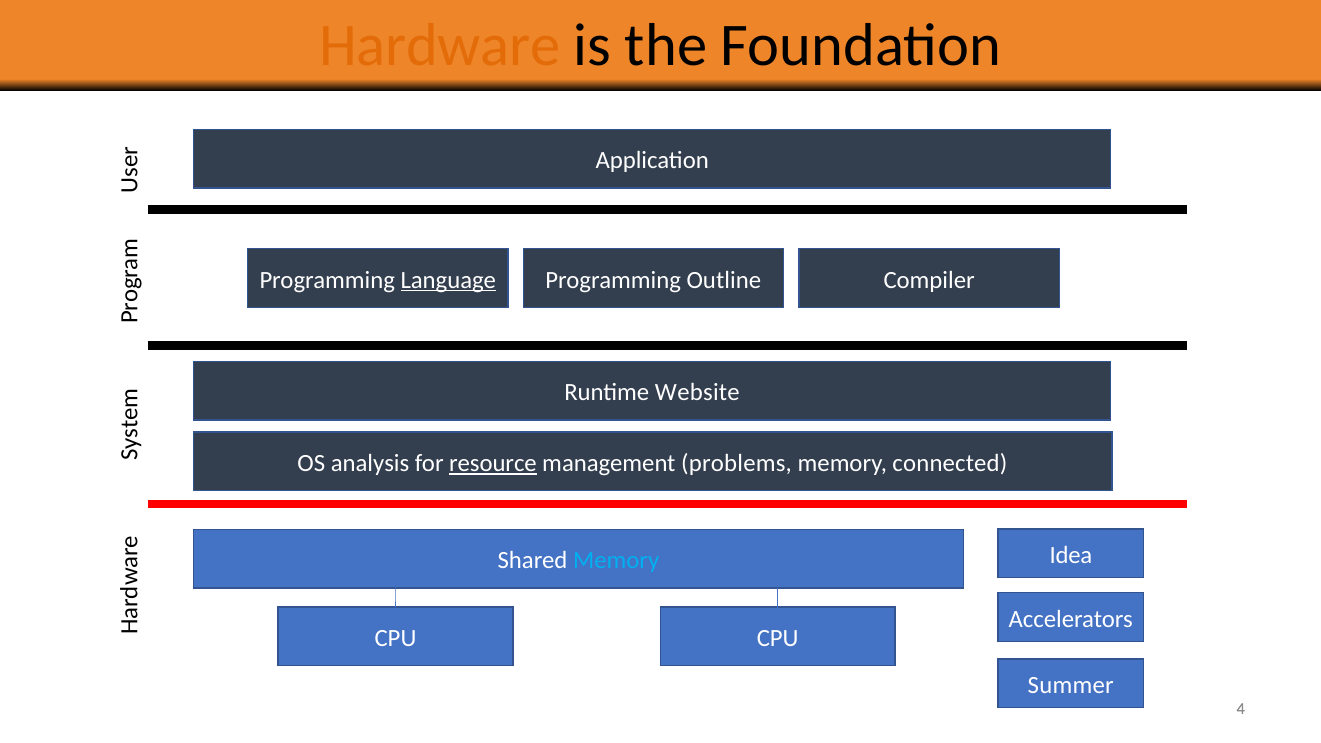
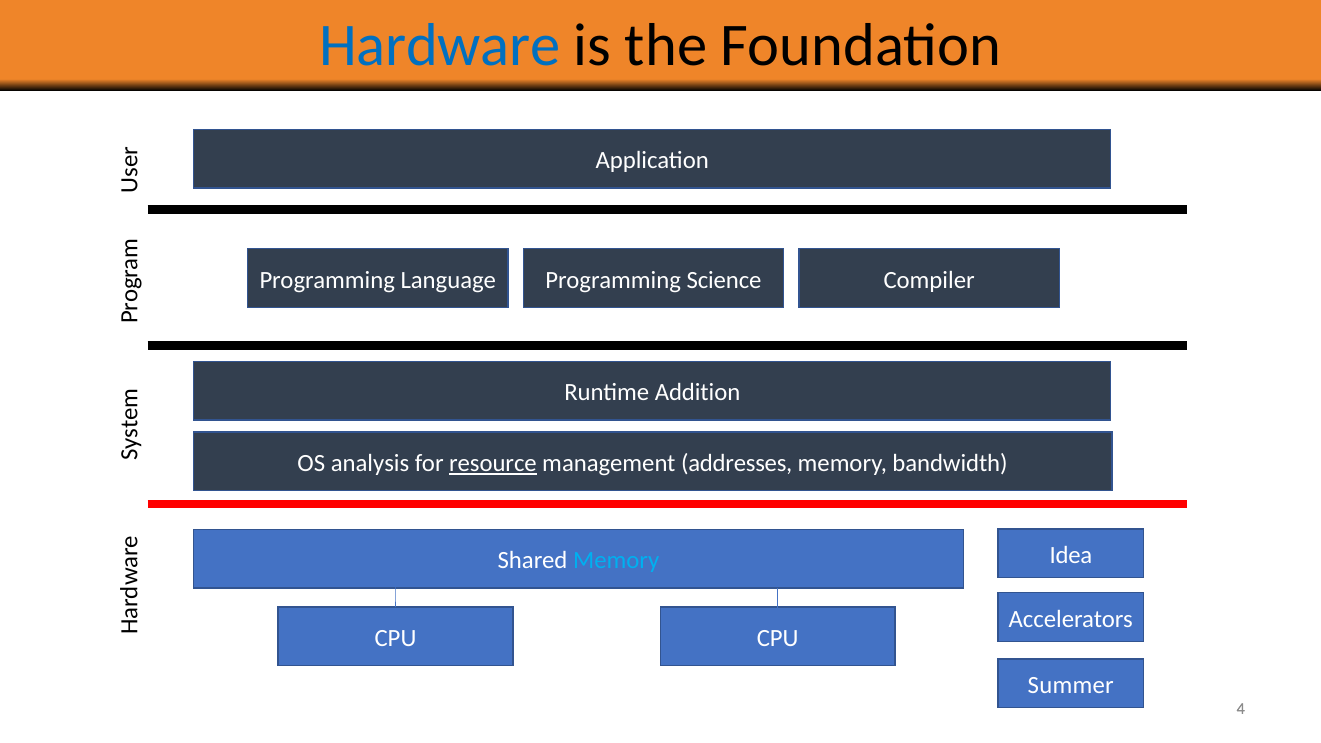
Hardware colour: orange -> blue
Language underline: present -> none
Outline: Outline -> Science
Website: Website -> Addition
problems: problems -> addresses
connected: connected -> bandwidth
